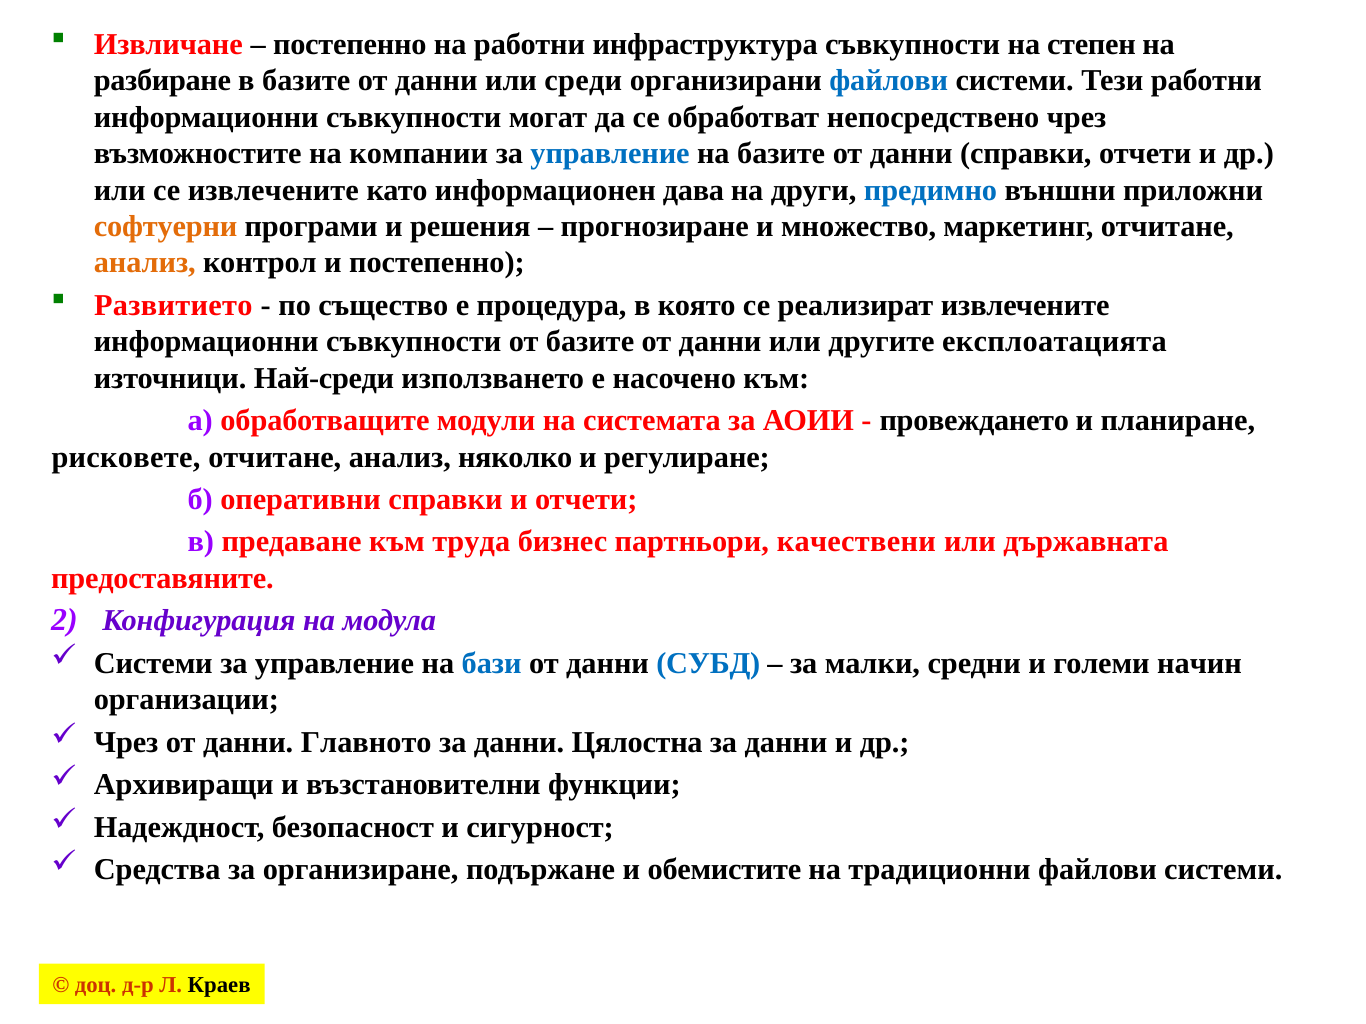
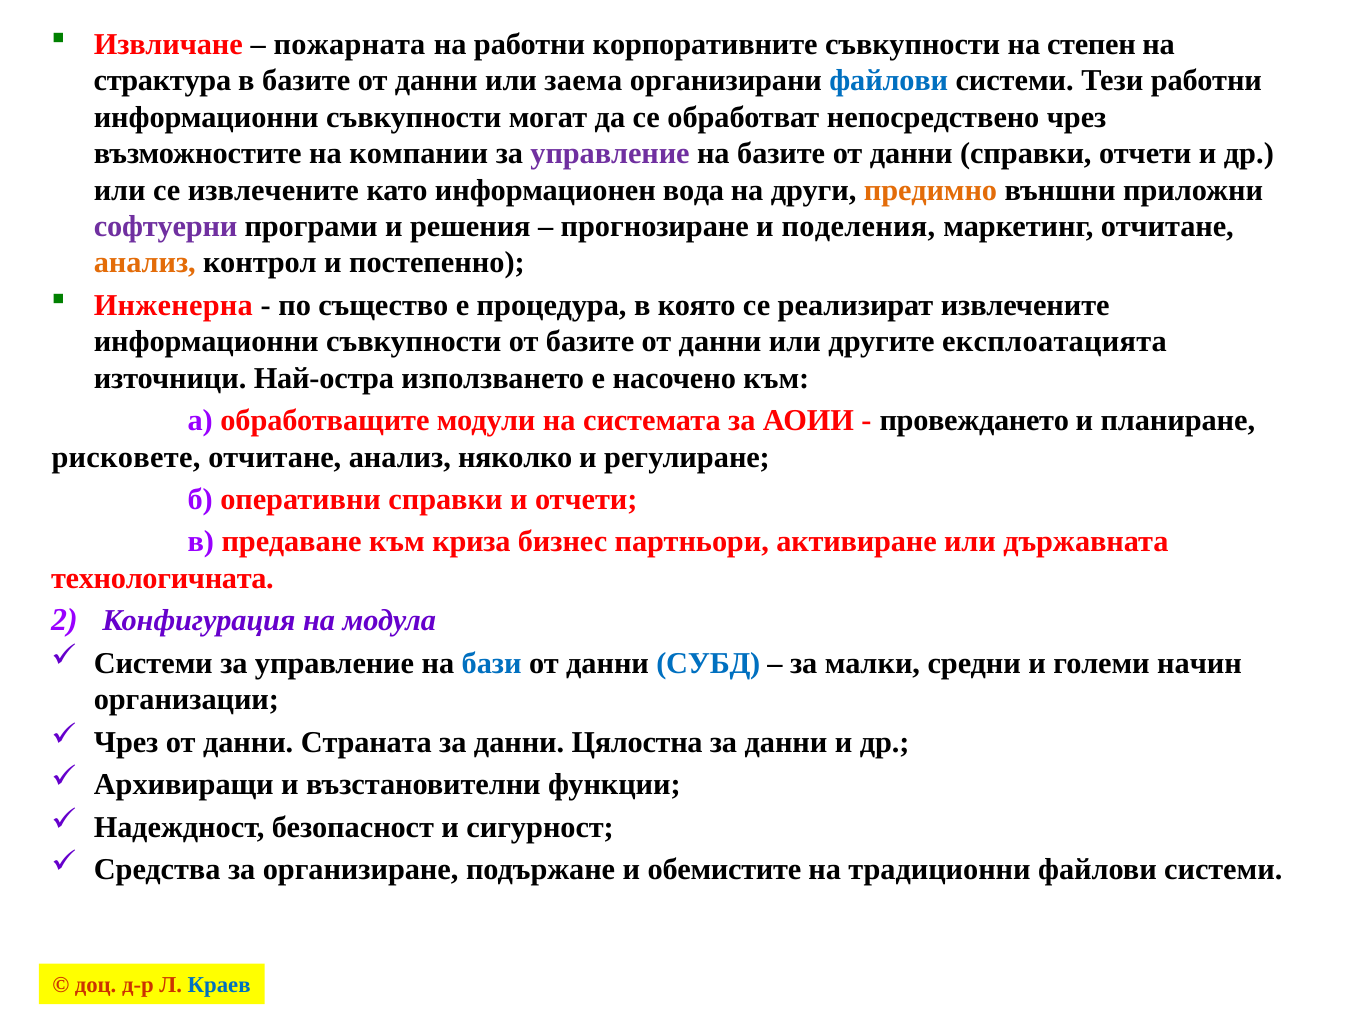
постепенно at (350, 45): постепенно -> пожарната
инфраструктура: инфраструктура -> корпоративните
разбиране: разбиране -> страктура
среди: среди -> заема
управление at (610, 154) colour: blue -> purple
дава: дава -> вода
предимно colour: blue -> orange
софтуерни colour: orange -> purple
множество: множество -> поделения
Развитието: Развитието -> Инженерна
Най-среди: Най-среди -> Най-остра
труда: труда -> криза
качествени: качествени -> активиране
предоставяните: предоставяните -> технологичната
Главното: Главното -> Страната
Краев colour: black -> blue
